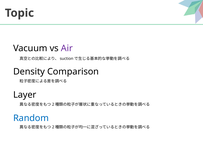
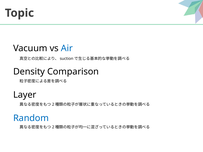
Air colour: purple -> blue
